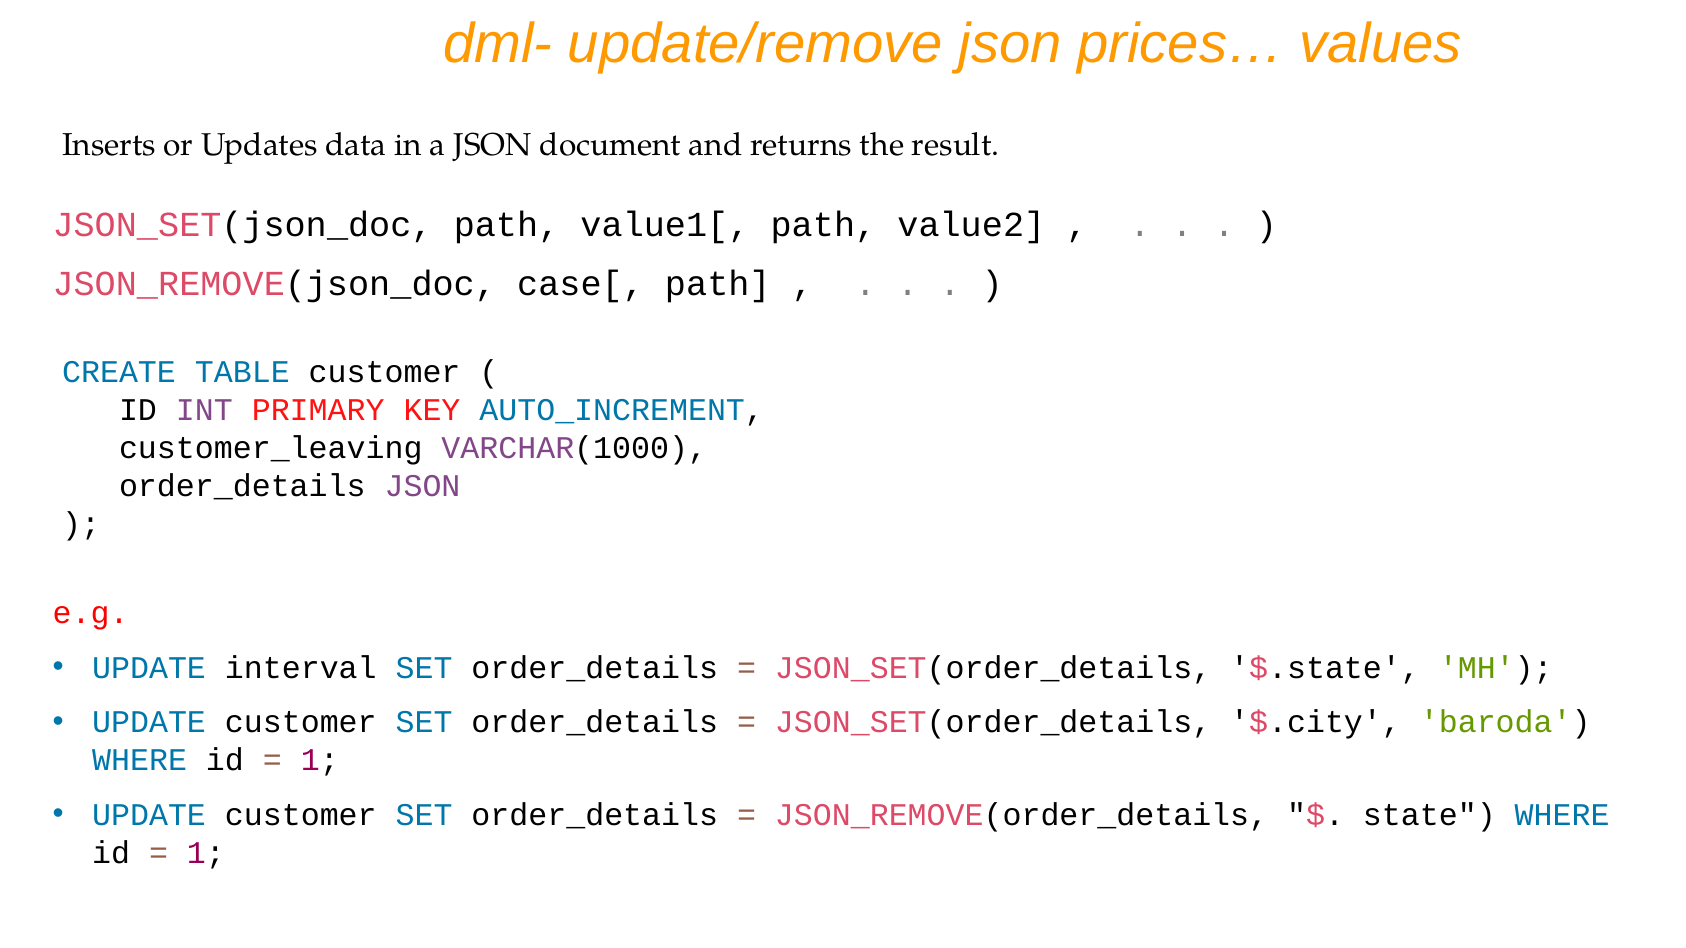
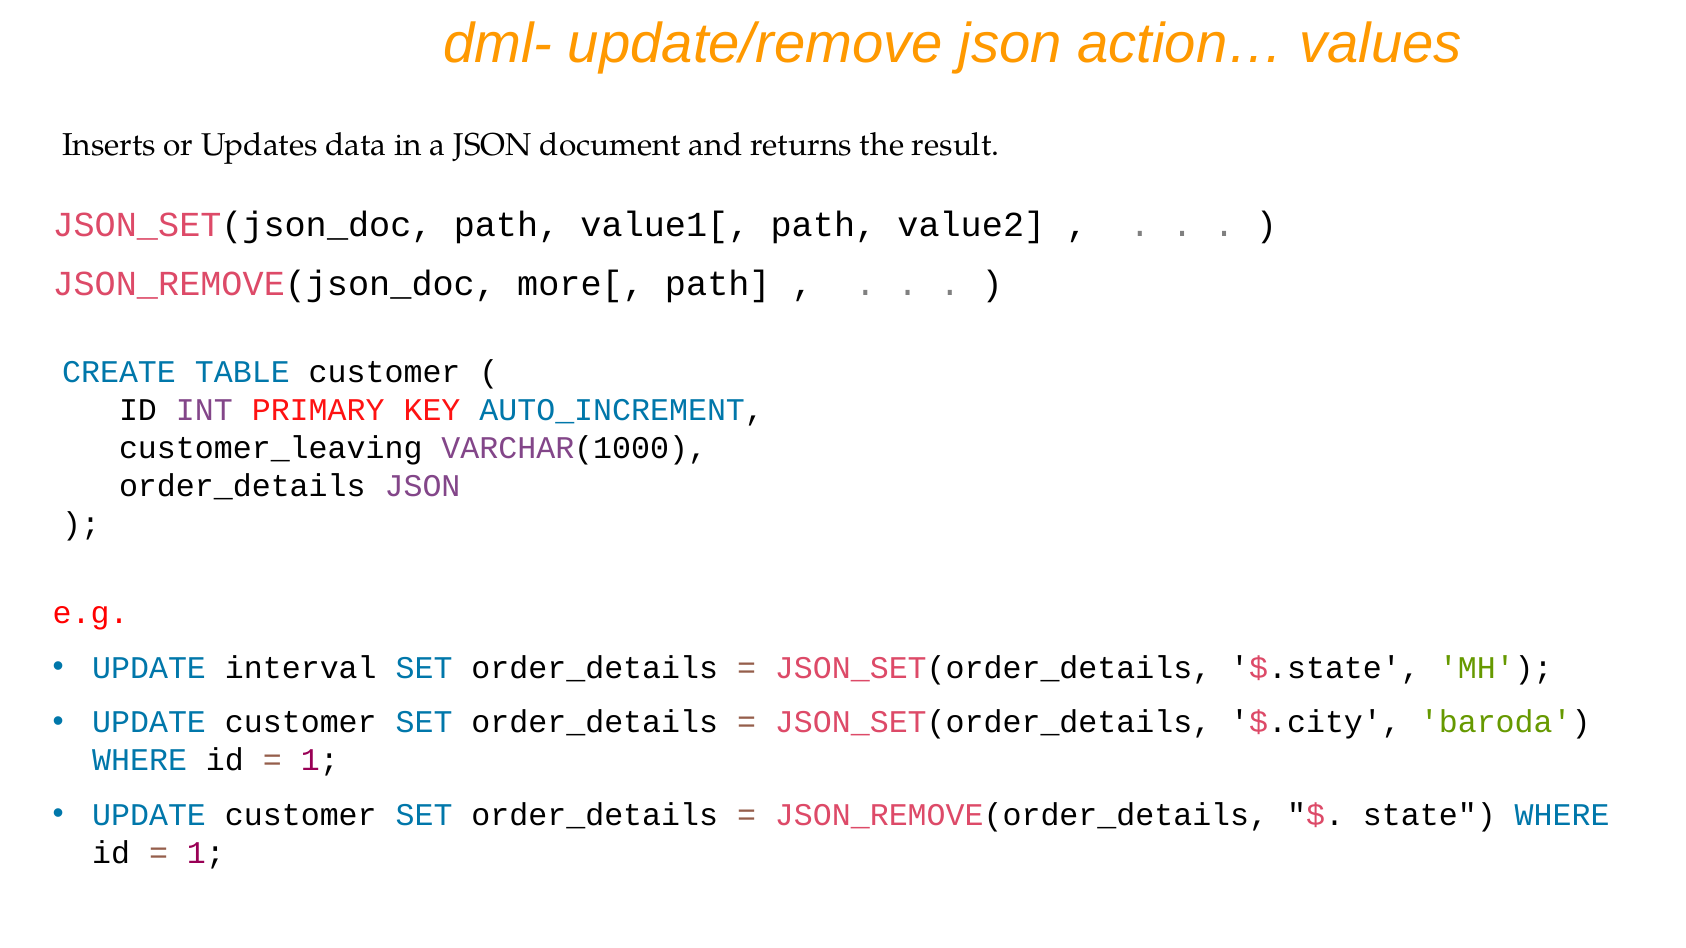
prices…: prices… -> action…
case[: case[ -> more[
